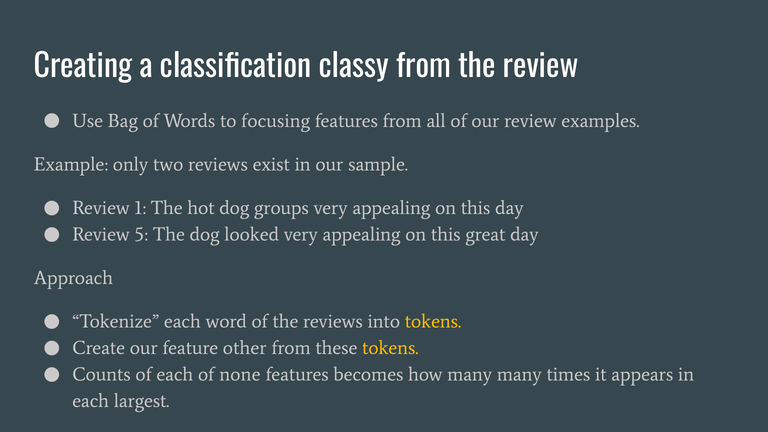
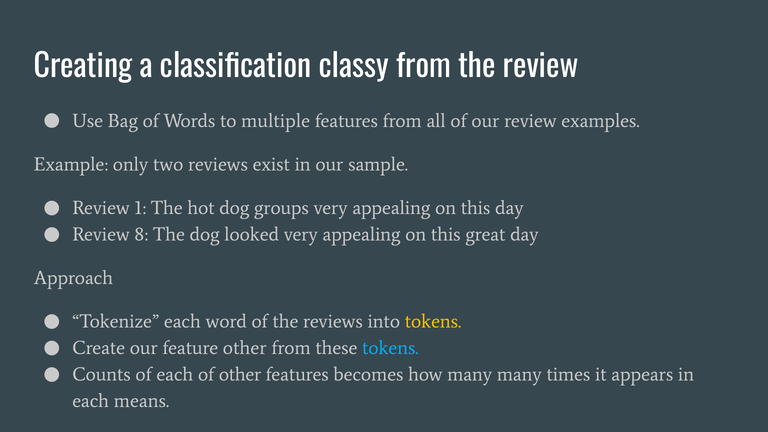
focusing: focusing -> multiple
5: 5 -> 8
tokens at (390, 348) colour: yellow -> light blue
of none: none -> other
largest: largest -> means
